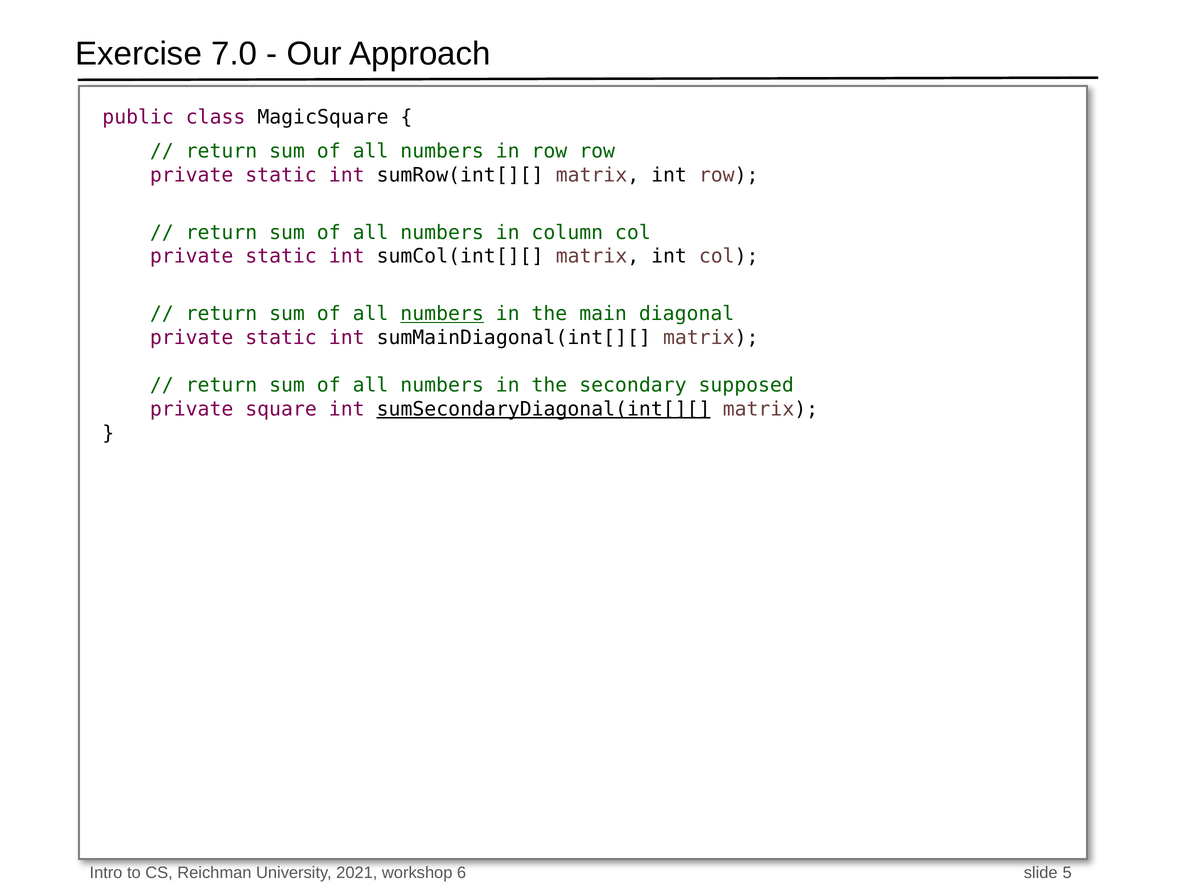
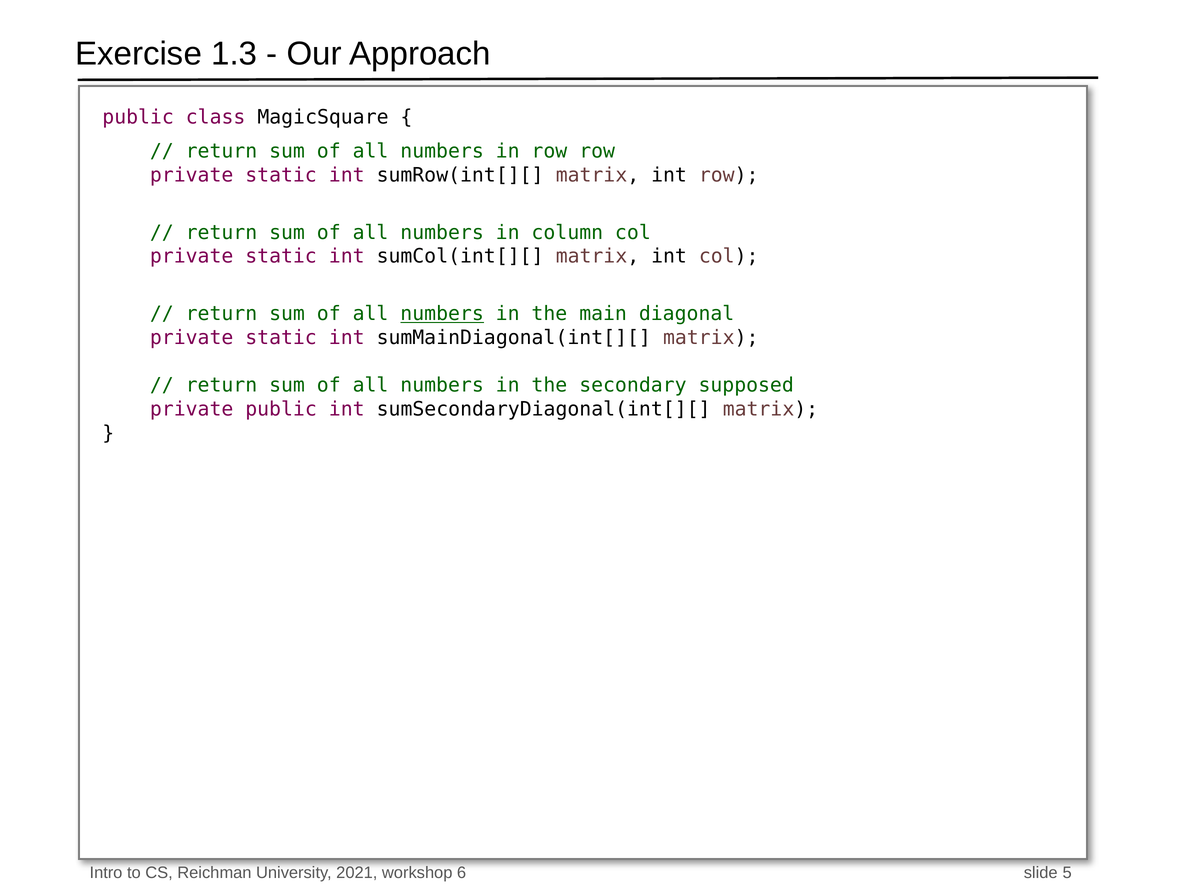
7.0: 7.0 -> 1.3
private square: square -> public
sumSecondaryDiagonal(int[][ underline: present -> none
